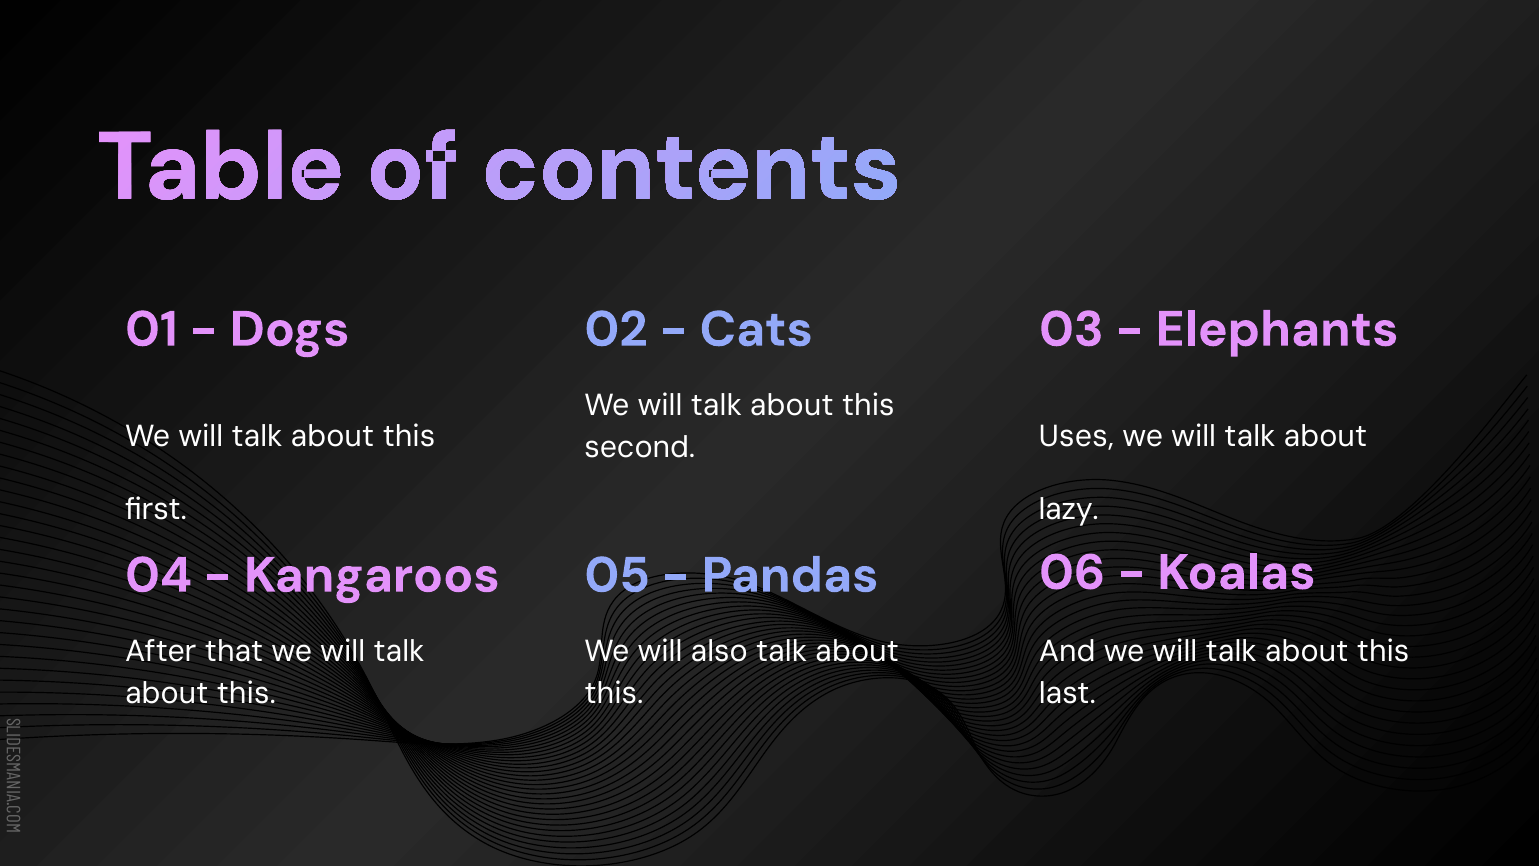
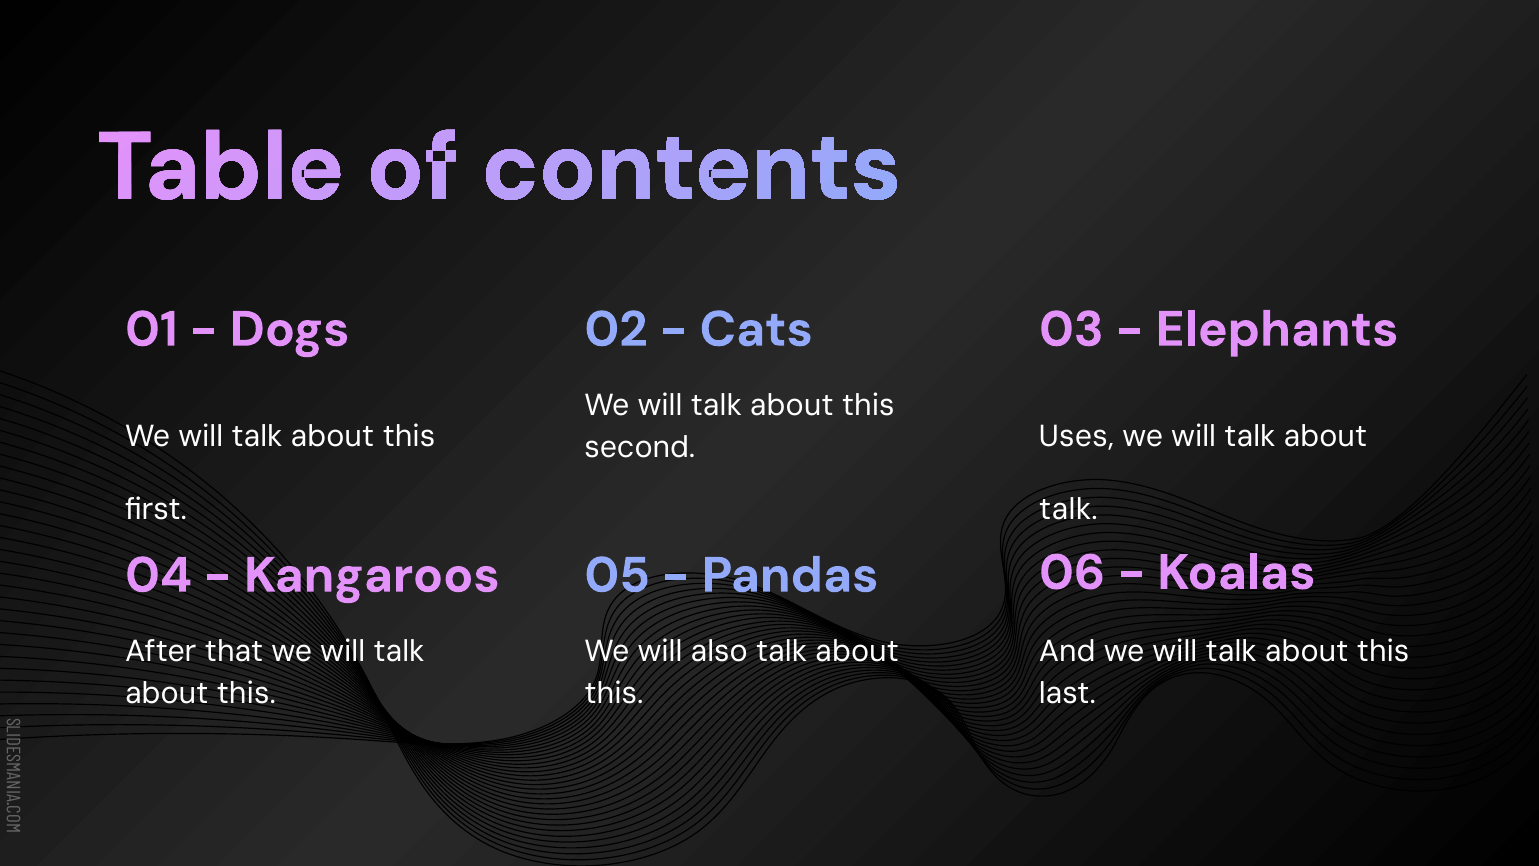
lazy at (1069, 510): lazy -> talk
